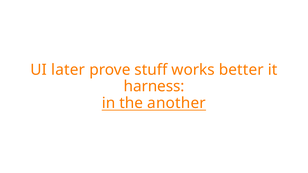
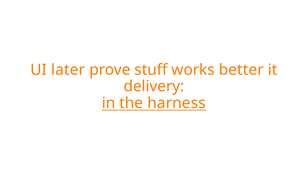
harness: harness -> delivery
another: another -> harness
